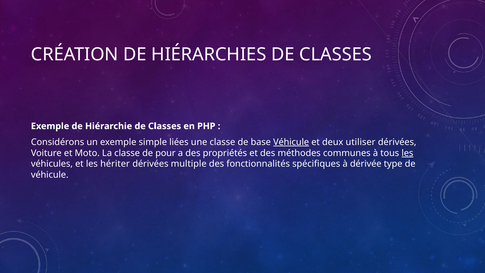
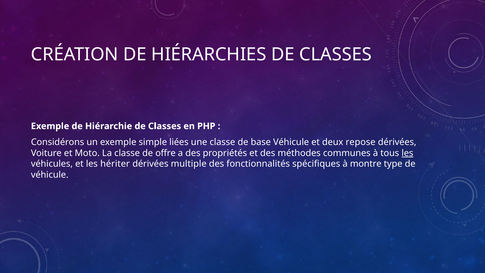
Véhicule at (291, 142) underline: present -> none
utiliser: utiliser -> repose
pour: pour -> offre
dérivée: dérivée -> montre
